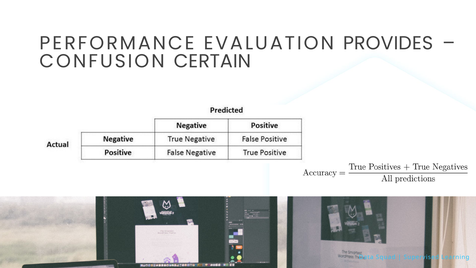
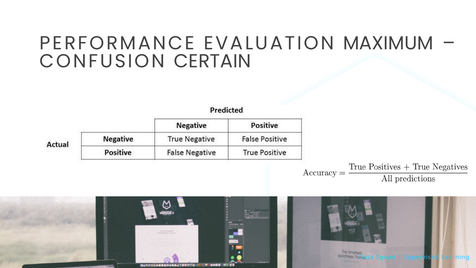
PROVIDES: PROVIDES -> MAXIMUM
